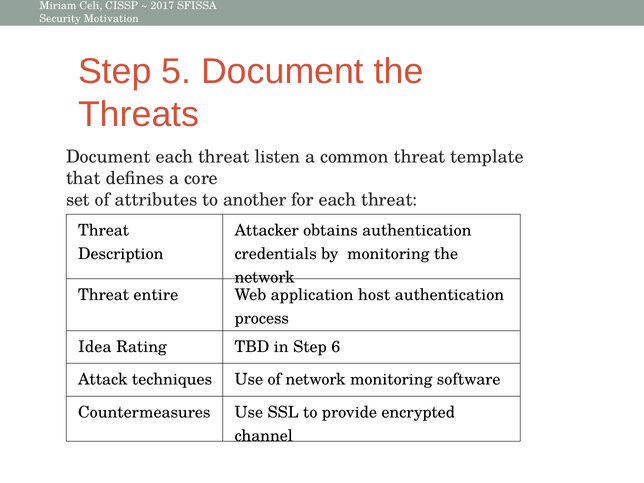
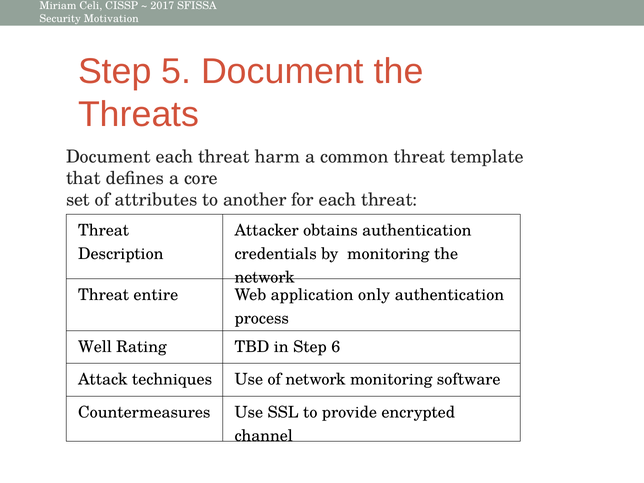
listen: listen -> harm
host: host -> only
Idea: Idea -> Well
